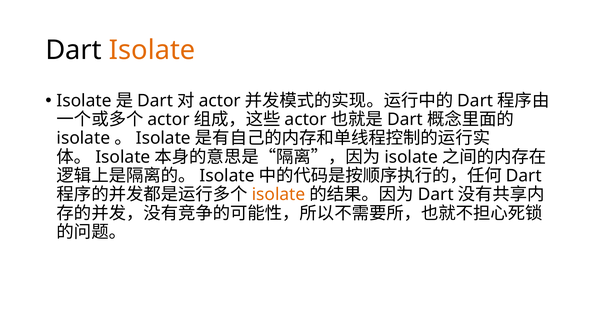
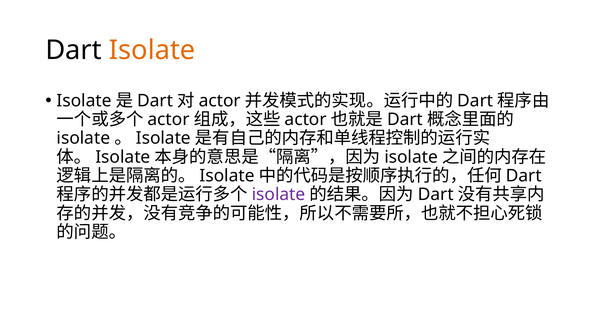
isolate at (279, 195) colour: orange -> purple
